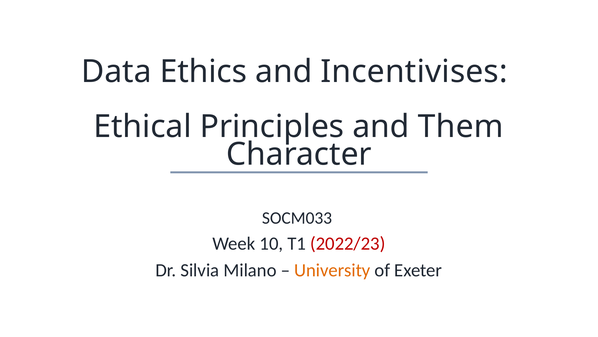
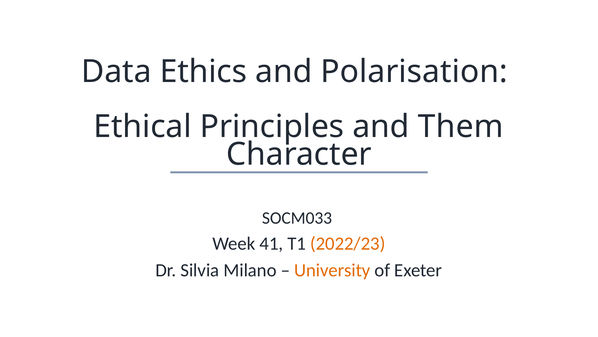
Incentivises: Incentivises -> Polarisation
10: 10 -> 41
2022/23 colour: red -> orange
